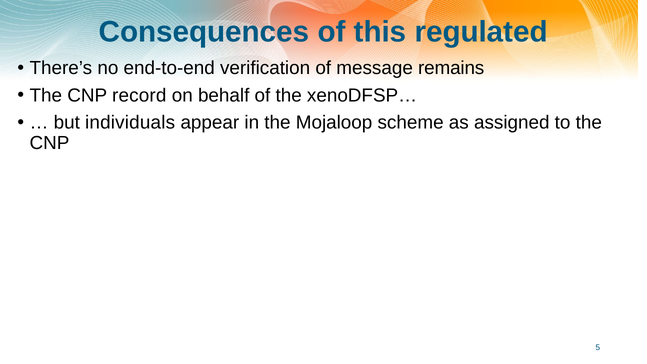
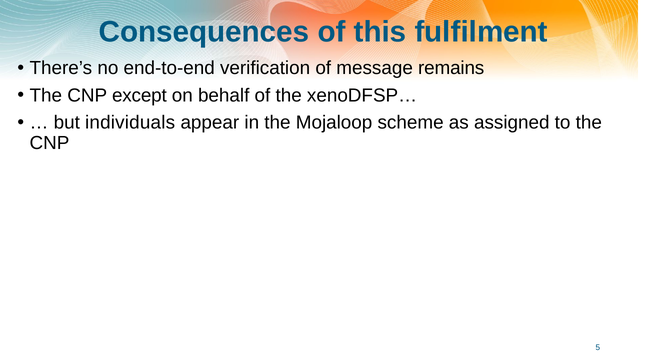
regulated: regulated -> fulfilment
record: record -> except
